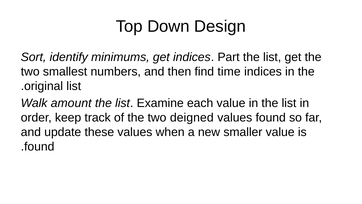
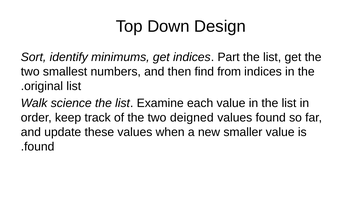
time: time -> from
amount: amount -> science
